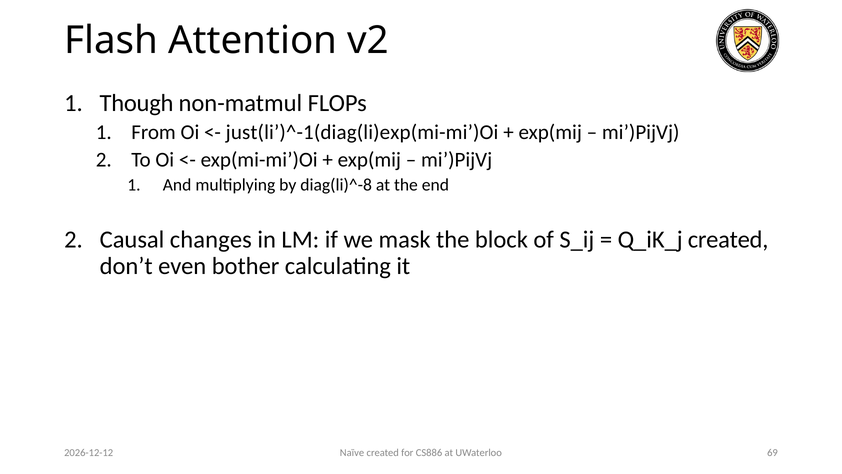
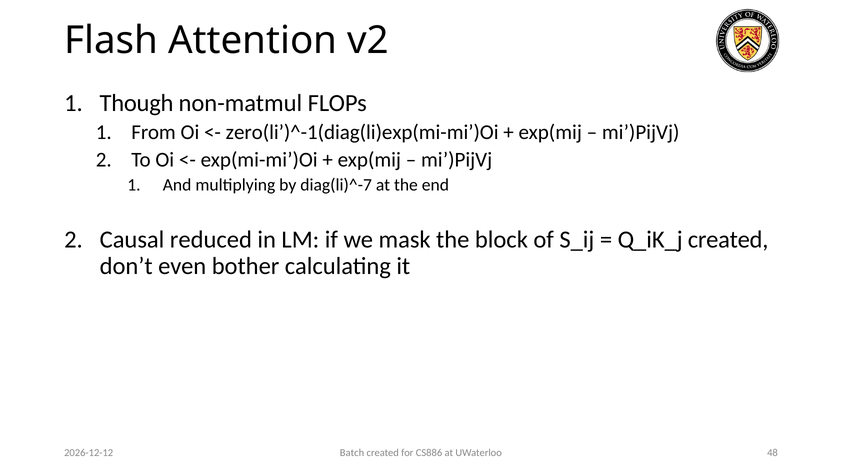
just(li’)^-1(diag(li)exp(mi-mi’)Oi: just(li’)^-1(diag(li)exp(mi-mi’)Oi -> zero(li’)^-1(diag(li)exp(mi-mi’)Oi
diag(li)^-8: diag(li)^-8 -> diag(li)^-7
changes: changes -> reduced
Naïve: Naïve -> Batch
69: 69 -> 48
